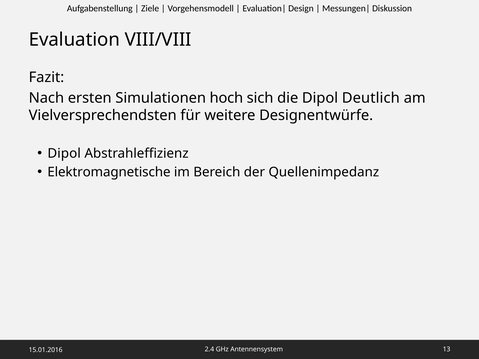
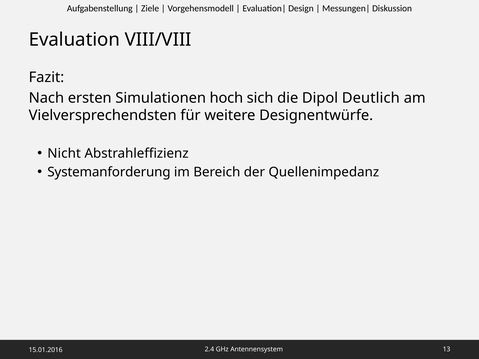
Dipol at (64, 154): Dipol -> Nicht
Elektromagnetische: Elektromagnetische -> Systemanforderung
